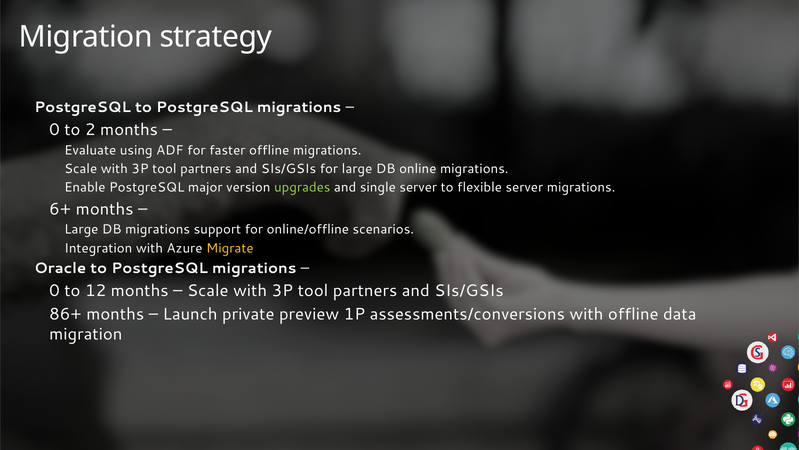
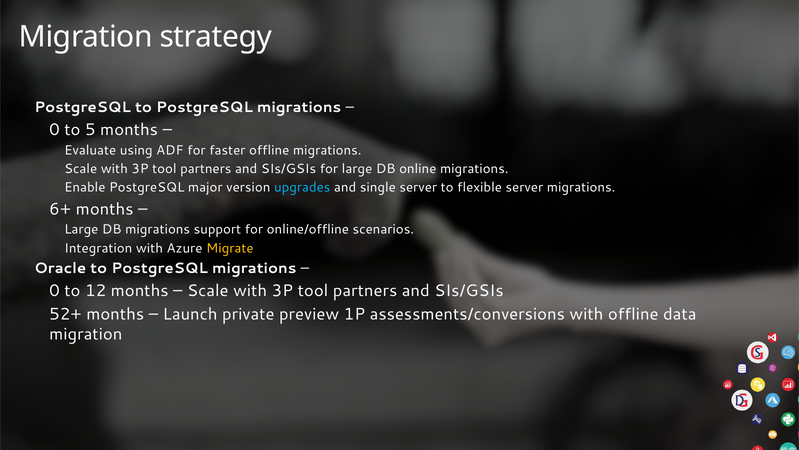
2: 2 -> 5
upgrades colour: light green -> light blue
86+: 86+ -> 52+
